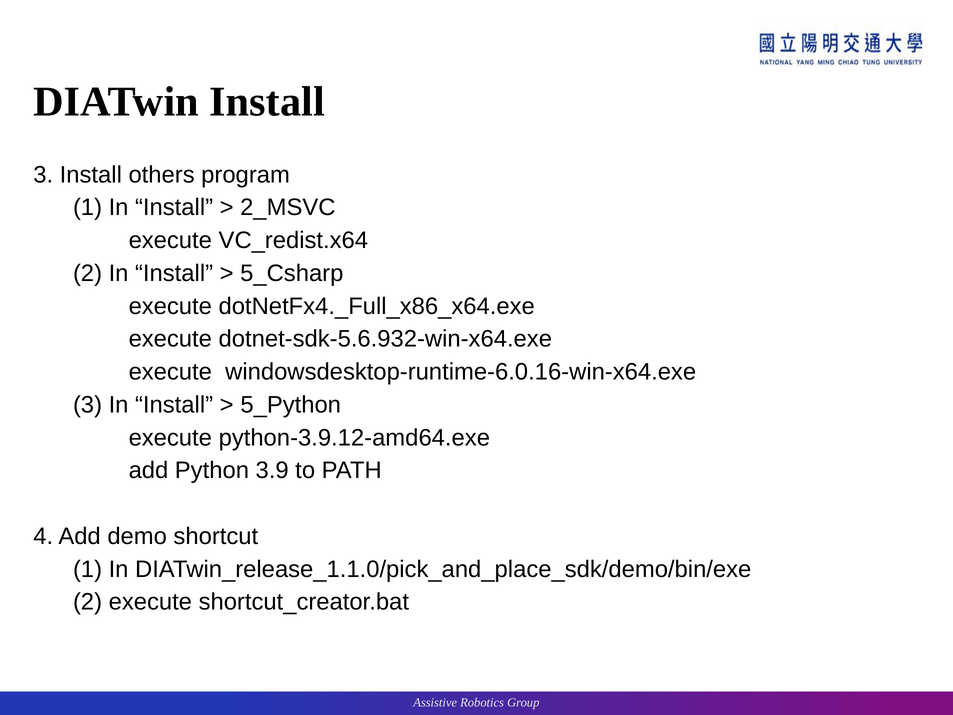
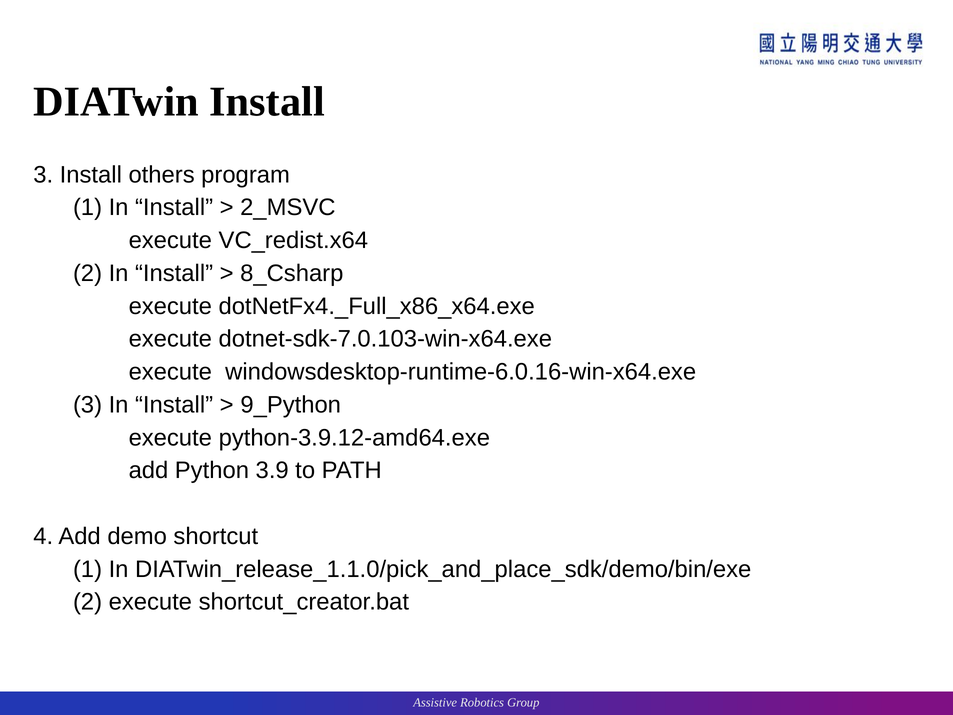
5_Csharp: 5_Csharp -> 8_Csharp
dotnet-sdk-5.6.932-win-x64.exe: dotnet-sdk-5.6.932-win-x64.exe -> dotnet-sdk-7.0.103-win-x64.exe
5_Python: 5_Python -> 9_Python
